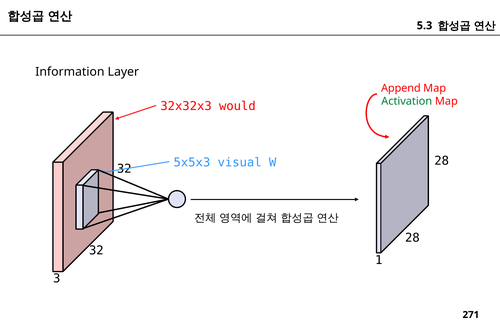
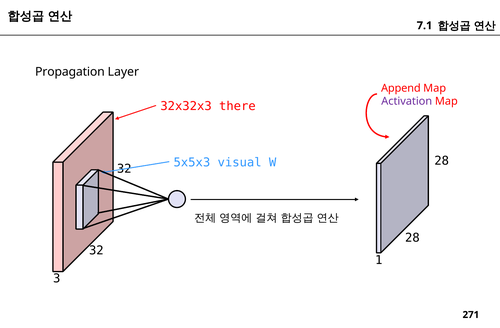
5.3: 5.3 -> 7.1
Information: Information -> Propagation
Activation colour: green -> purple
would: would -> there
